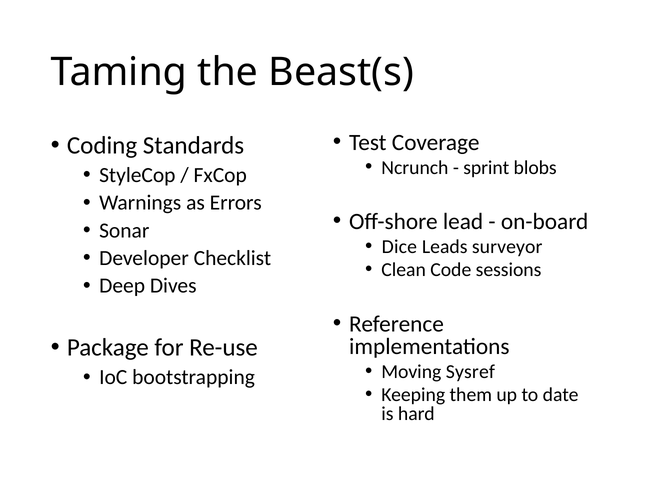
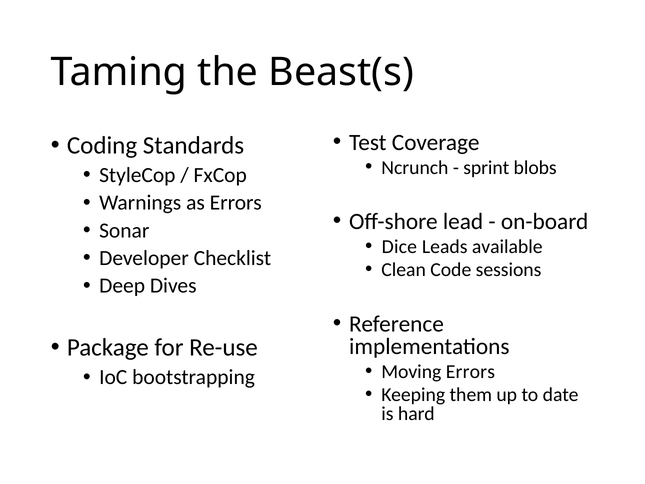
surveyor: surveyor -> available
Moving Sysref: Sysref -> Errors
